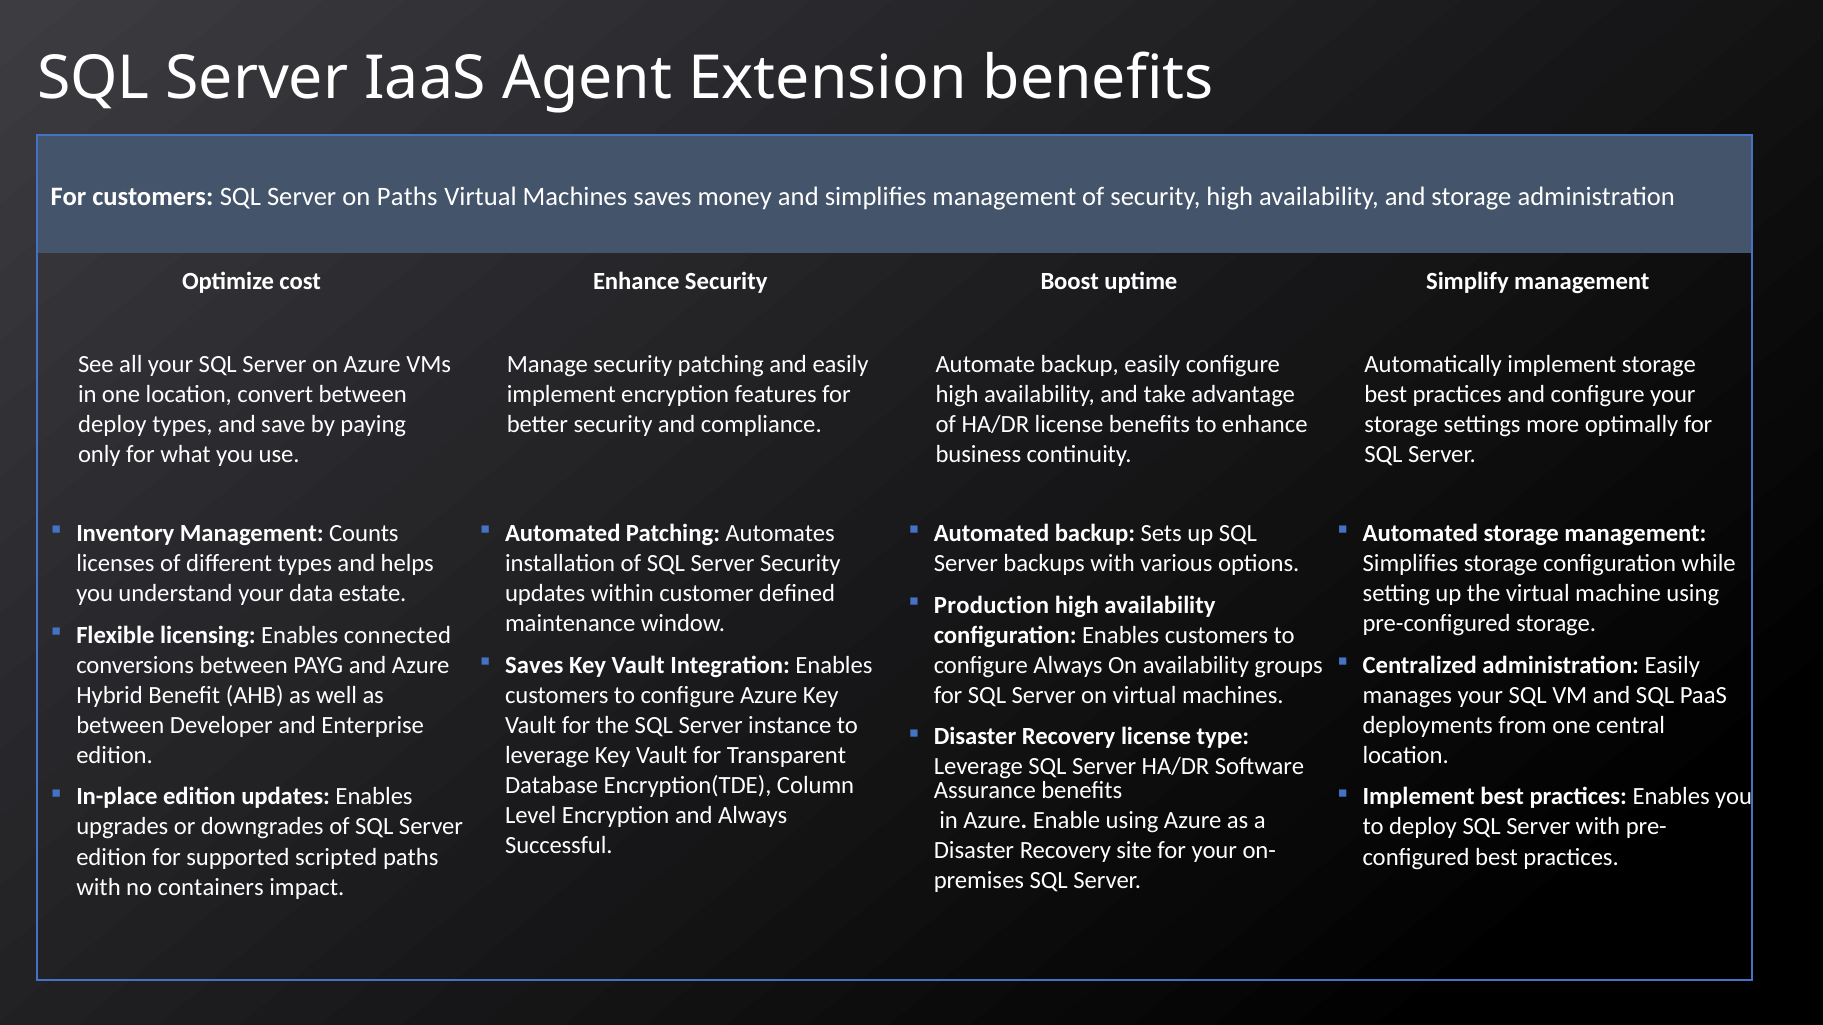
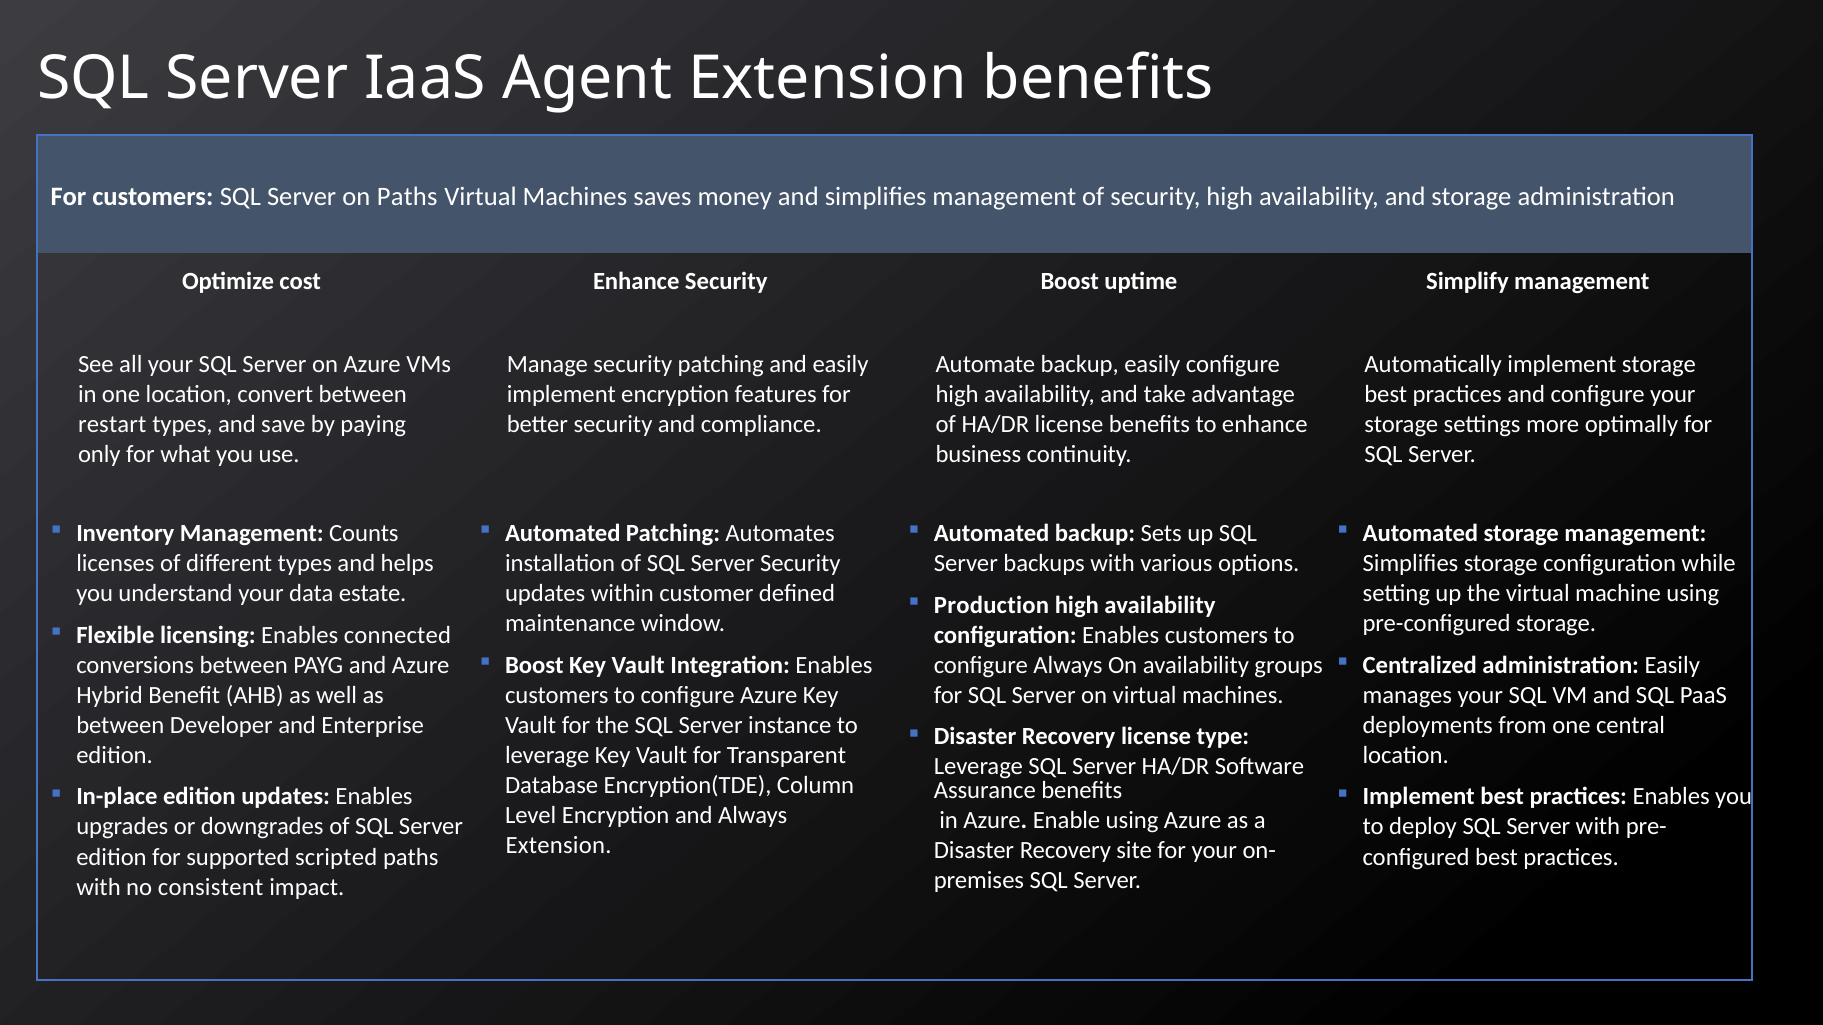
deploy at (112, 424): deploy -> restart
Saves at (534, 665): Saves -> Boost
Successful at (559, 846): Successful -> Extension
containers: containers -> consistent
